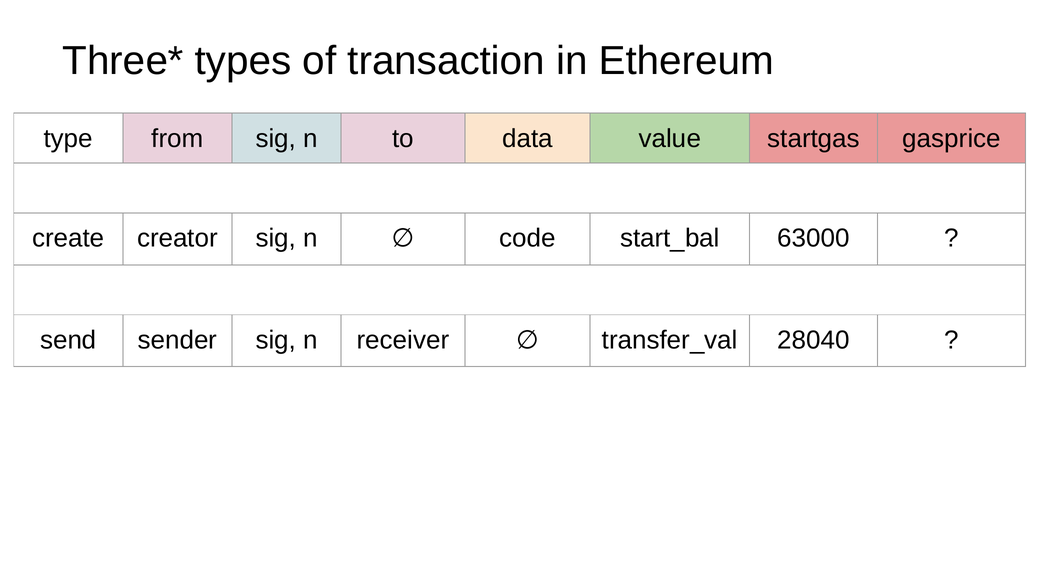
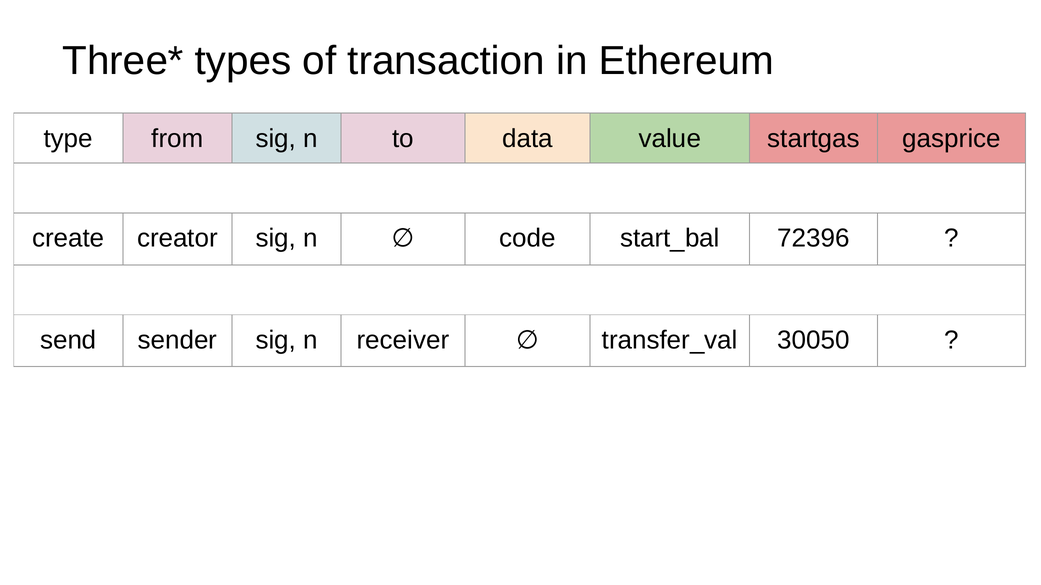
63000: 63000 -> 72396
28040: 28040 -> 30050
